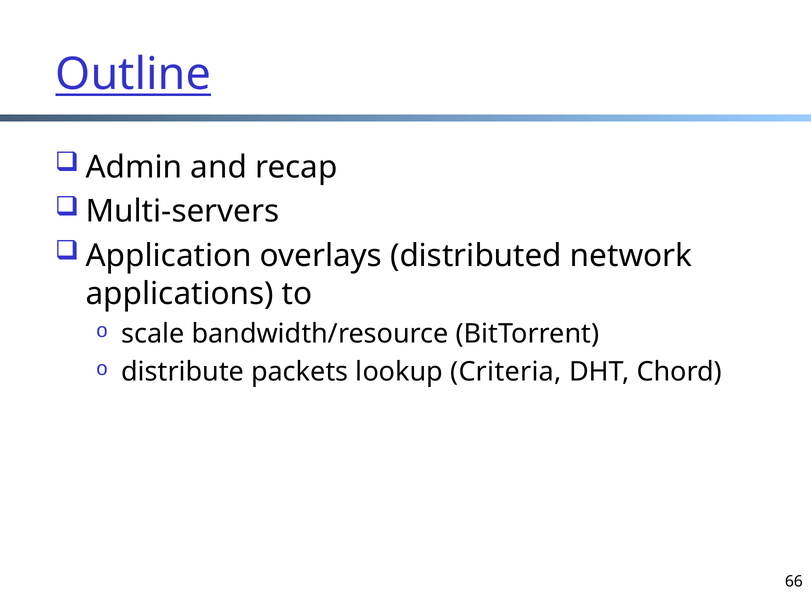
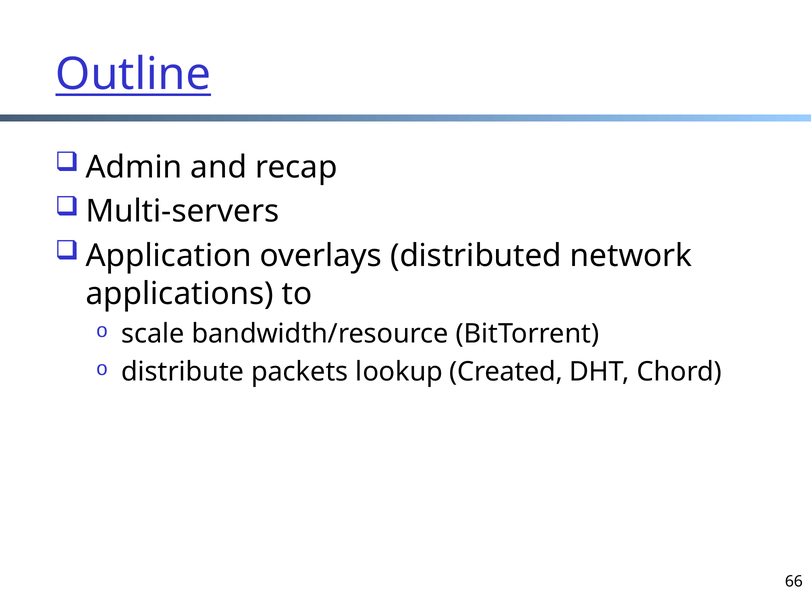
Criteria: Criteria -> Created
